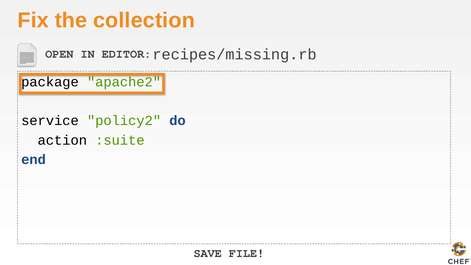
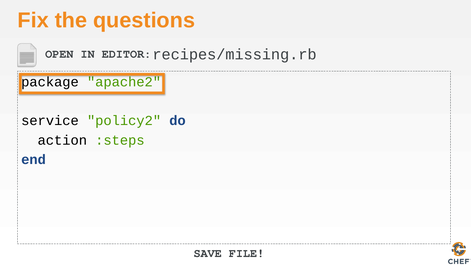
collection: collection -> questions
:suite: :suite -> :steps
